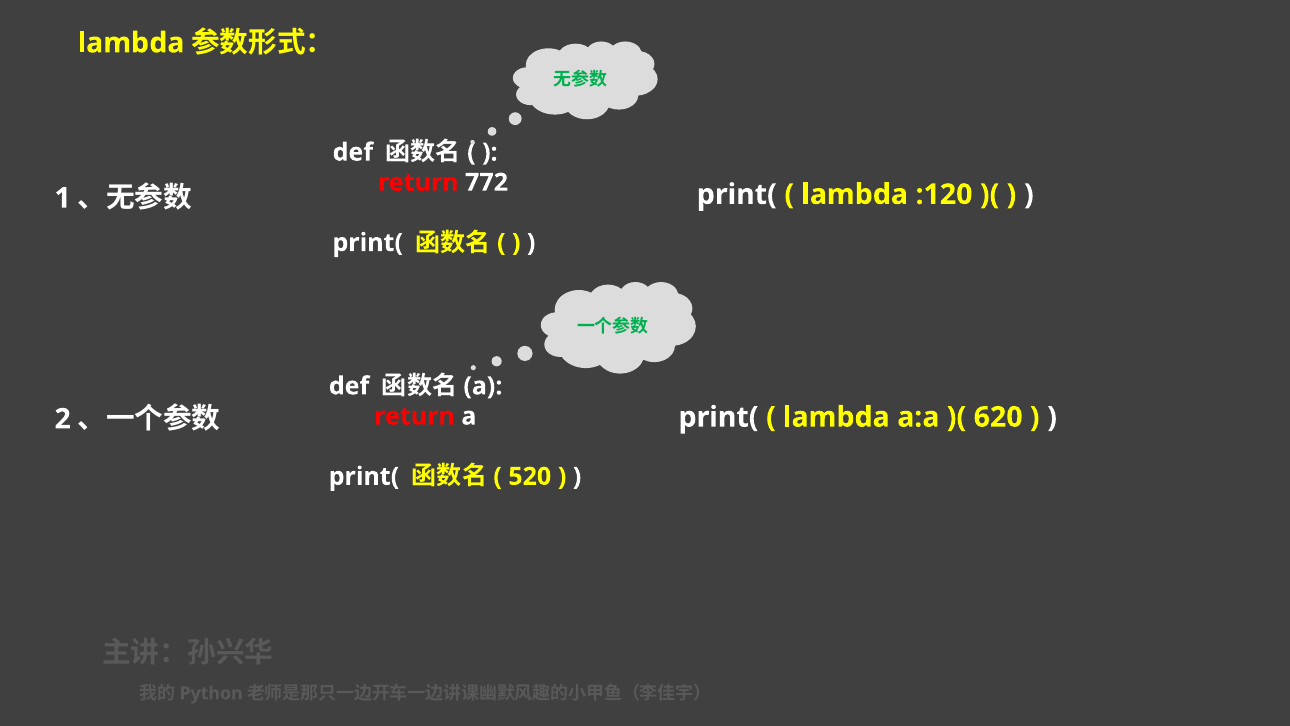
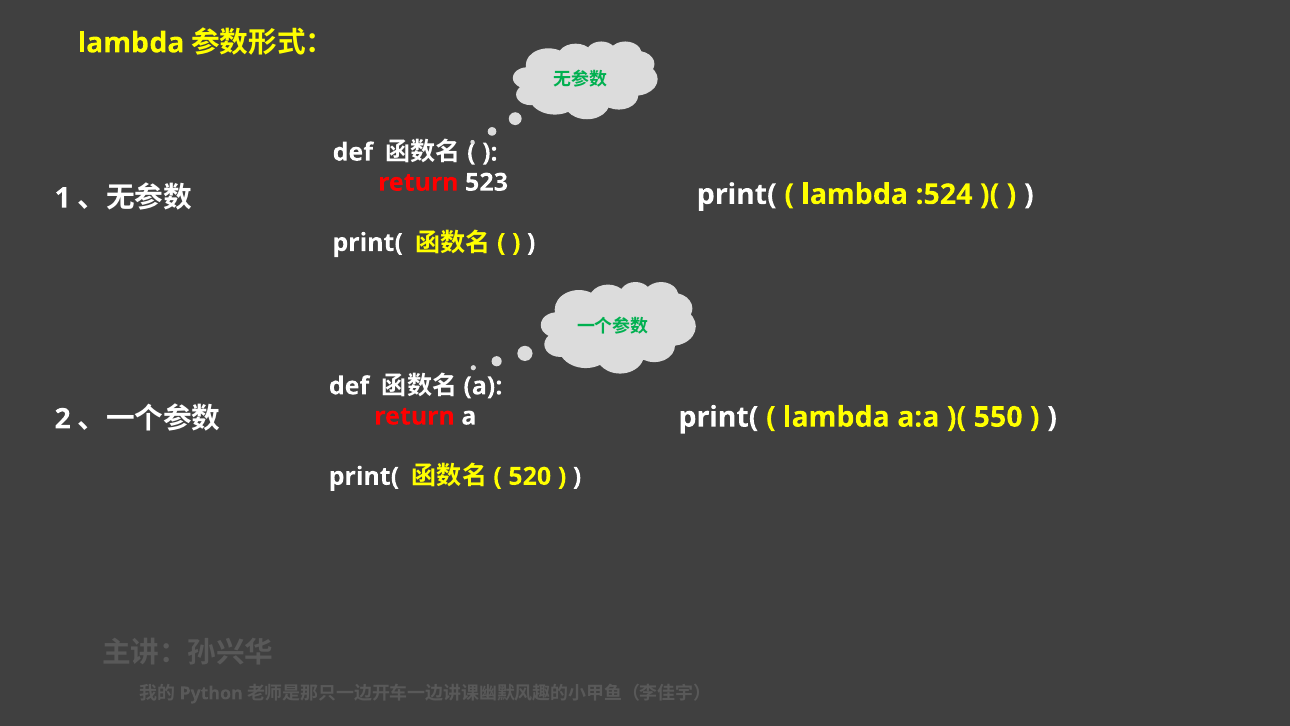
772: 772 -> 523
:120: :120 -> :524
620: 620 -> 550
